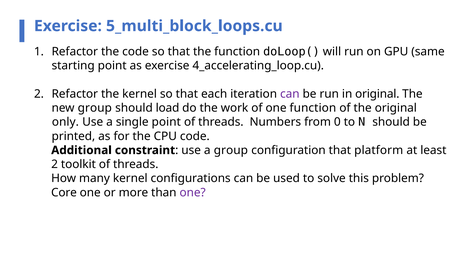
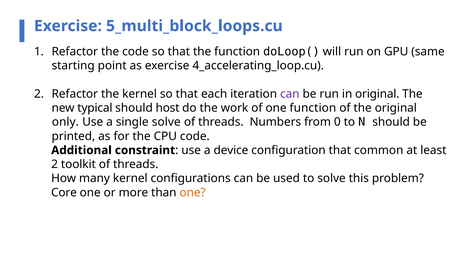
new group: group -> typical
load: load -> host
single point: point -> solve
a group: group -> device
platform: platform -> common
one at (193, 193) colour: purple -> orange
